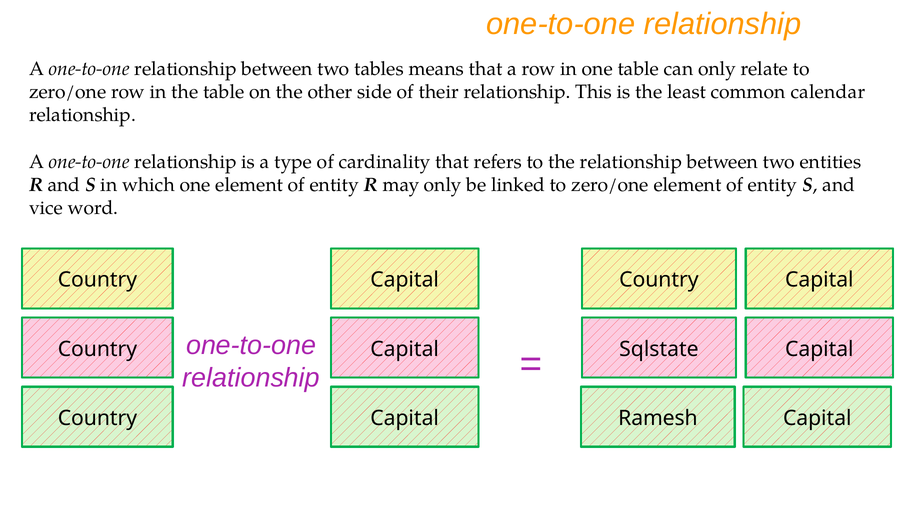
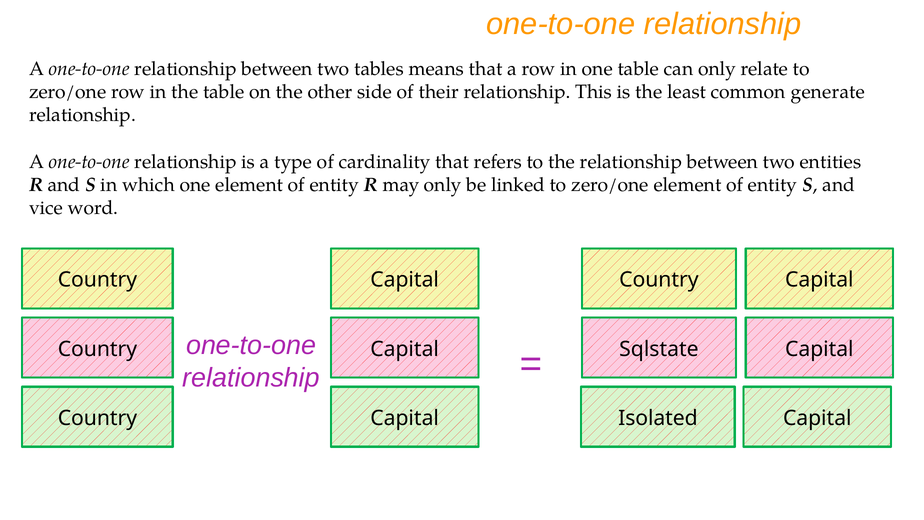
calendar: calendar -> generate
Ramesh: Ramesh -> Isolated
